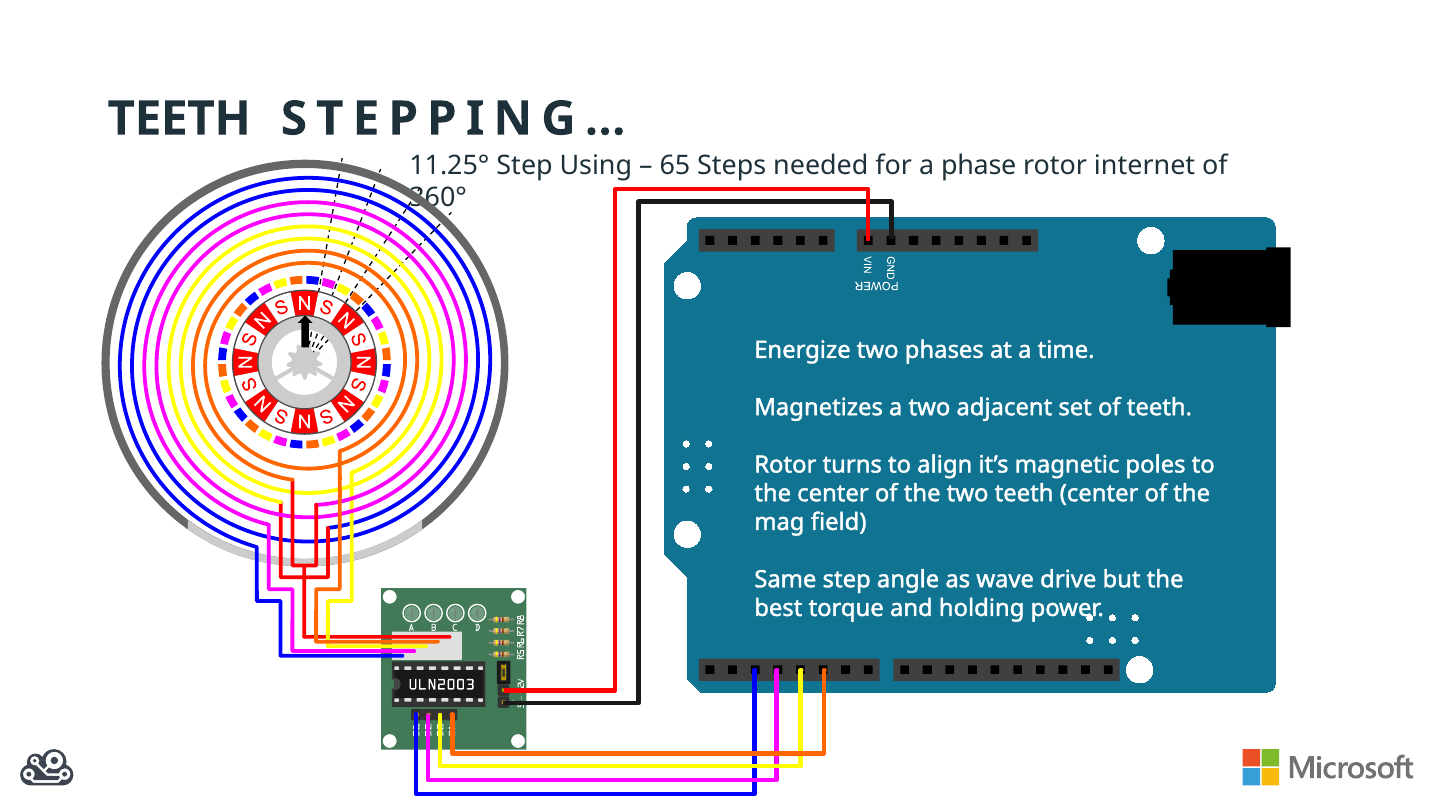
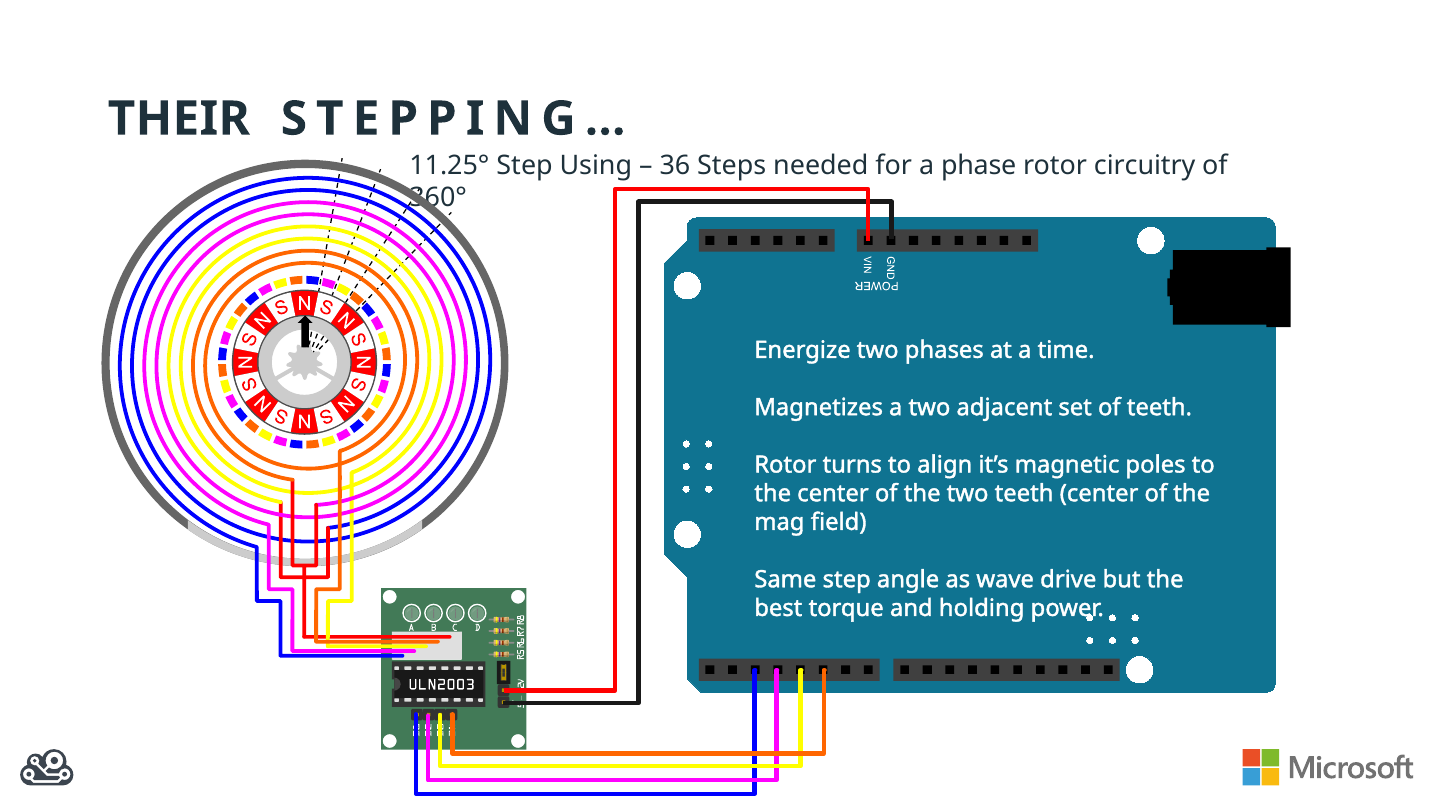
TEETH at (179, 119): TEETH -> THEIR
65: 65 -> 36
internet: internet -> circuitry
